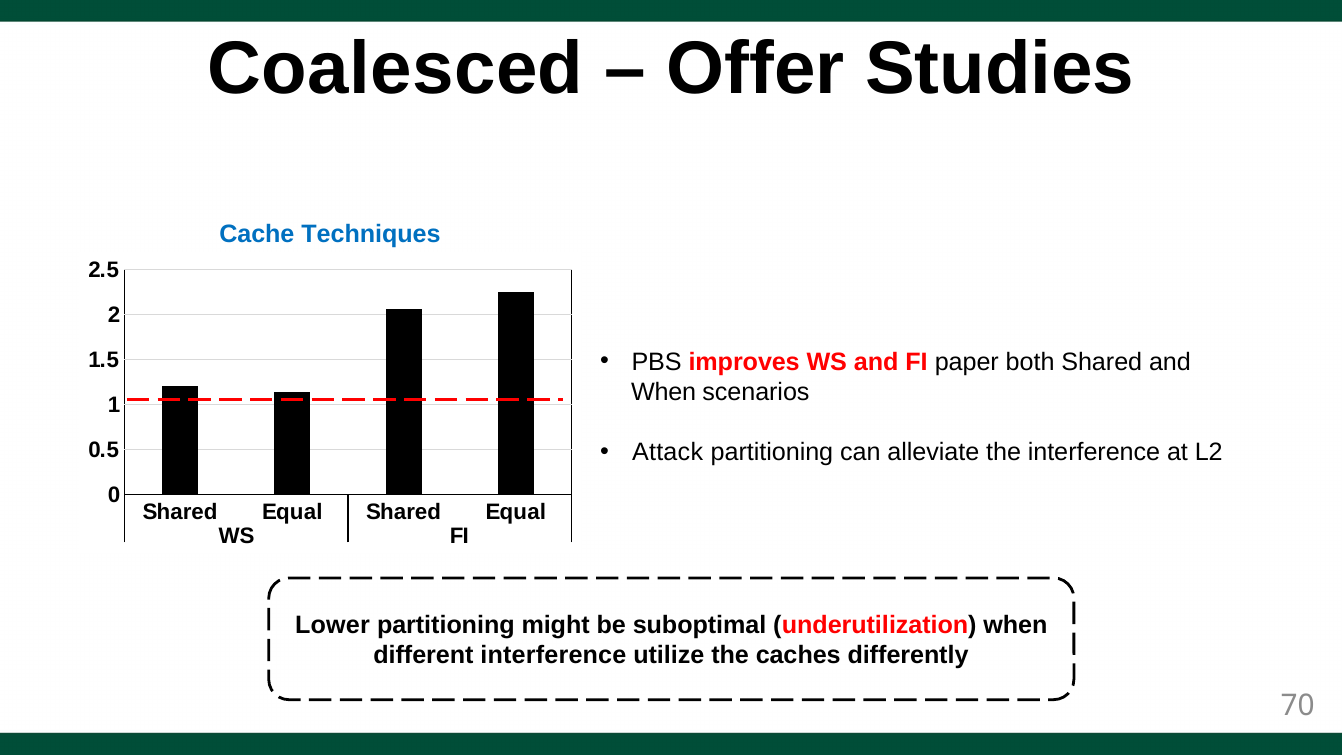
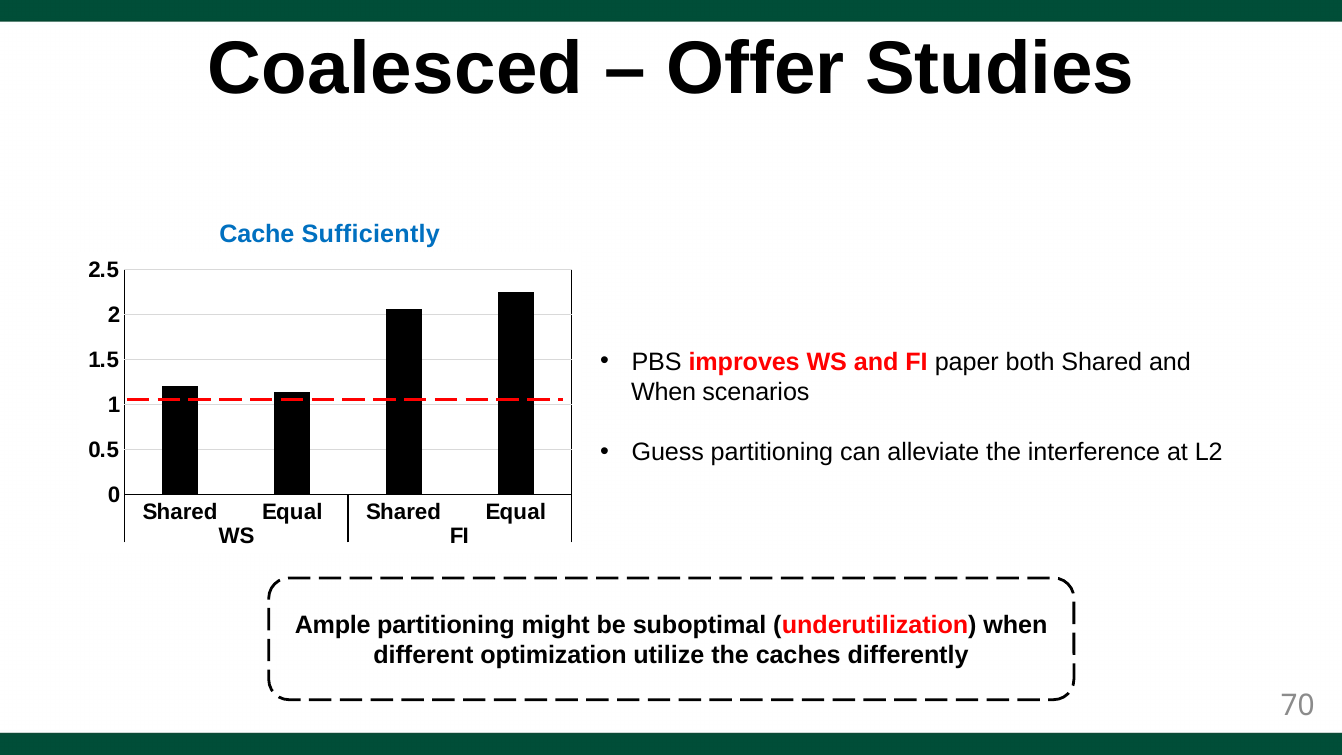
Techniques: Techniques -> Sufficiently
Attack: Attack -> Guess
Lower: Lower -> Ample
different interference: interference -> optimization
